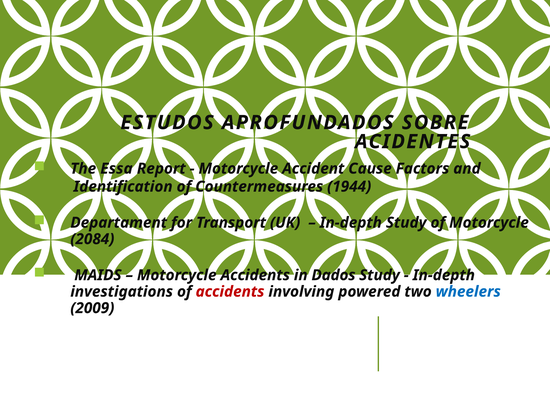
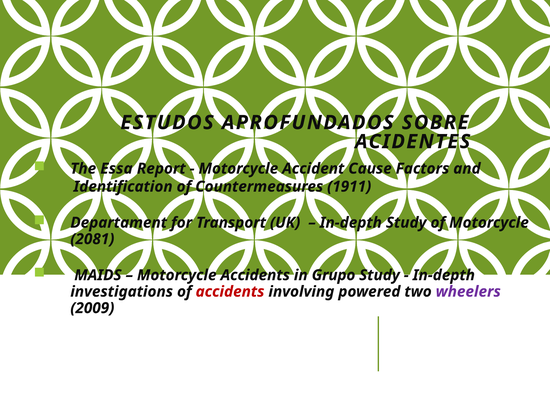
1944: 1944 -> 1911
2084: 2084 -> 2081
Dados: Dados -> Grupo
wheelers colour: blue -> purple
